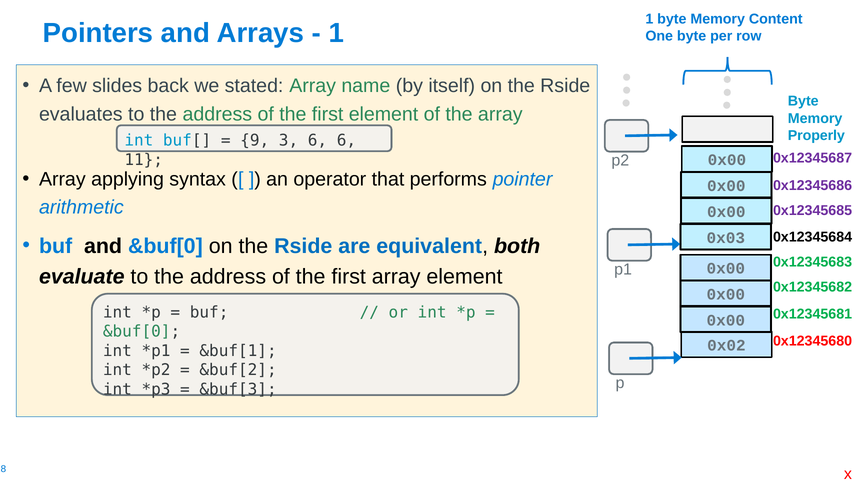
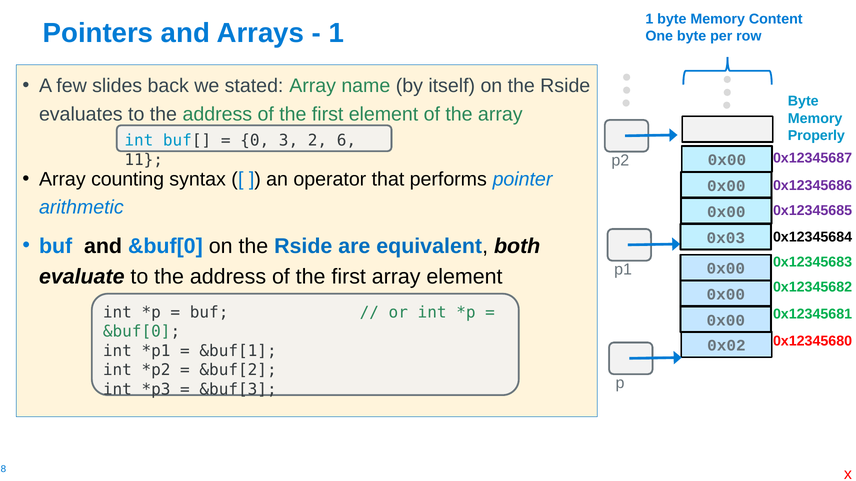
9: 9 -> 0
3 6: 6 -> 2
applying: applying -> counting
